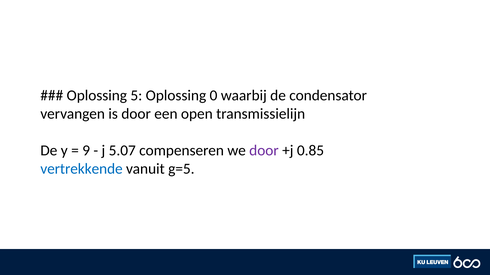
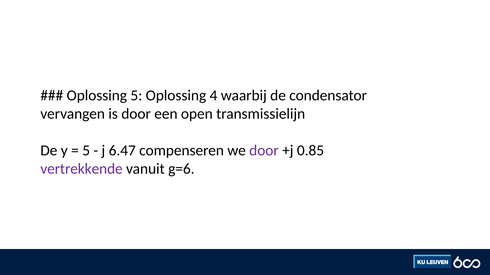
0: 0 -> 4
9 at (86, 151): 9 -> 5
5.07: 5.07 -> 6.47
vertrekkende colour: blue -> purple
g=5: g=5 -> g=6
